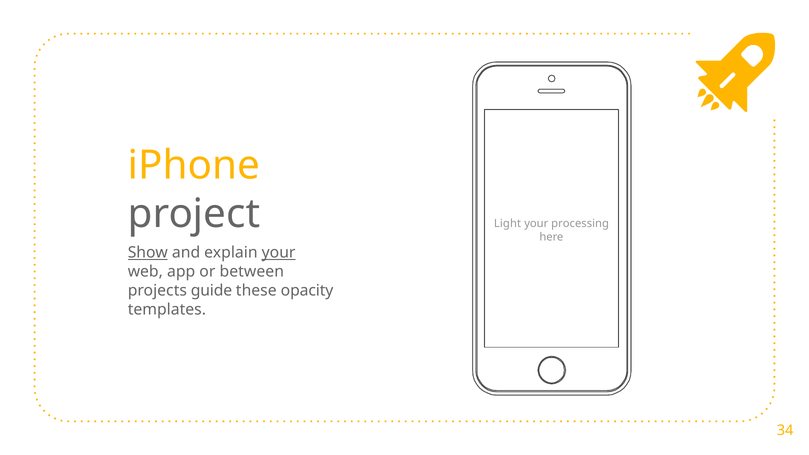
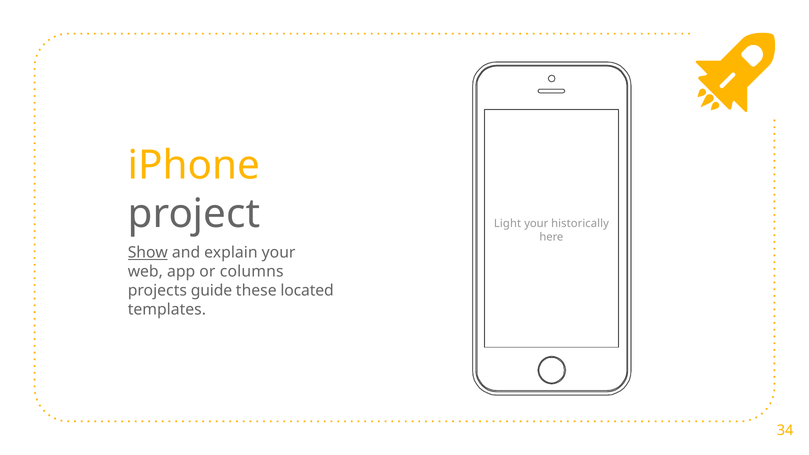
processing: processing -> historically
your at (279, 253) underline: present -> none
between: between -> columns
opacity: opacity -> located
